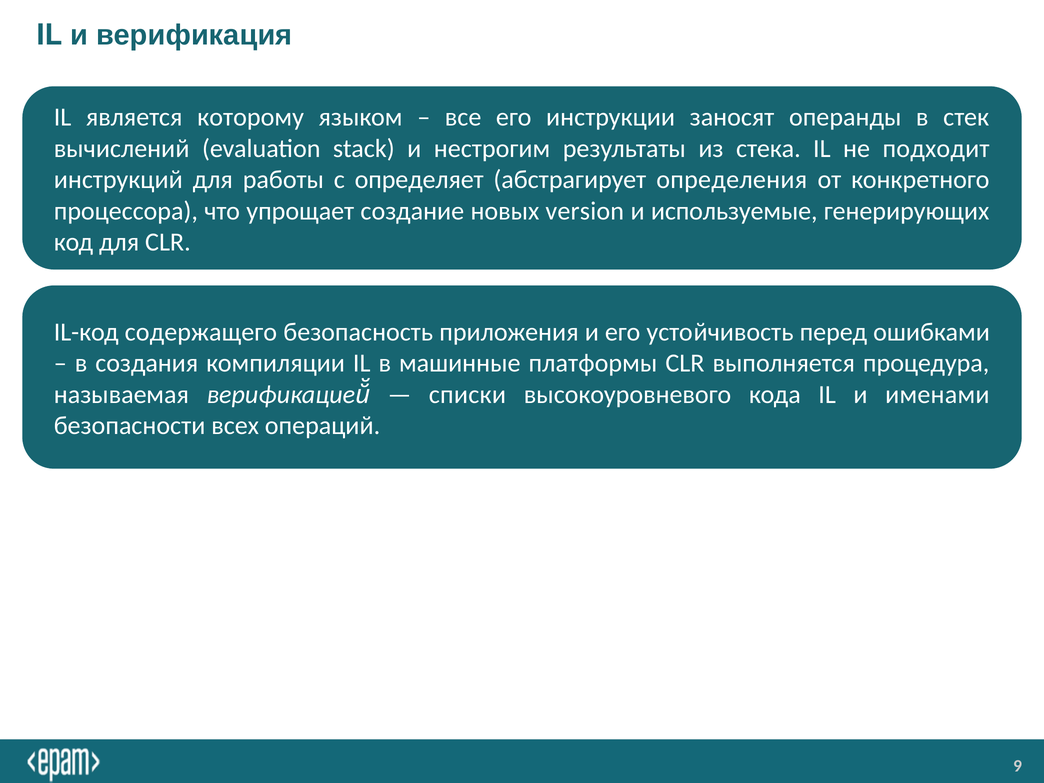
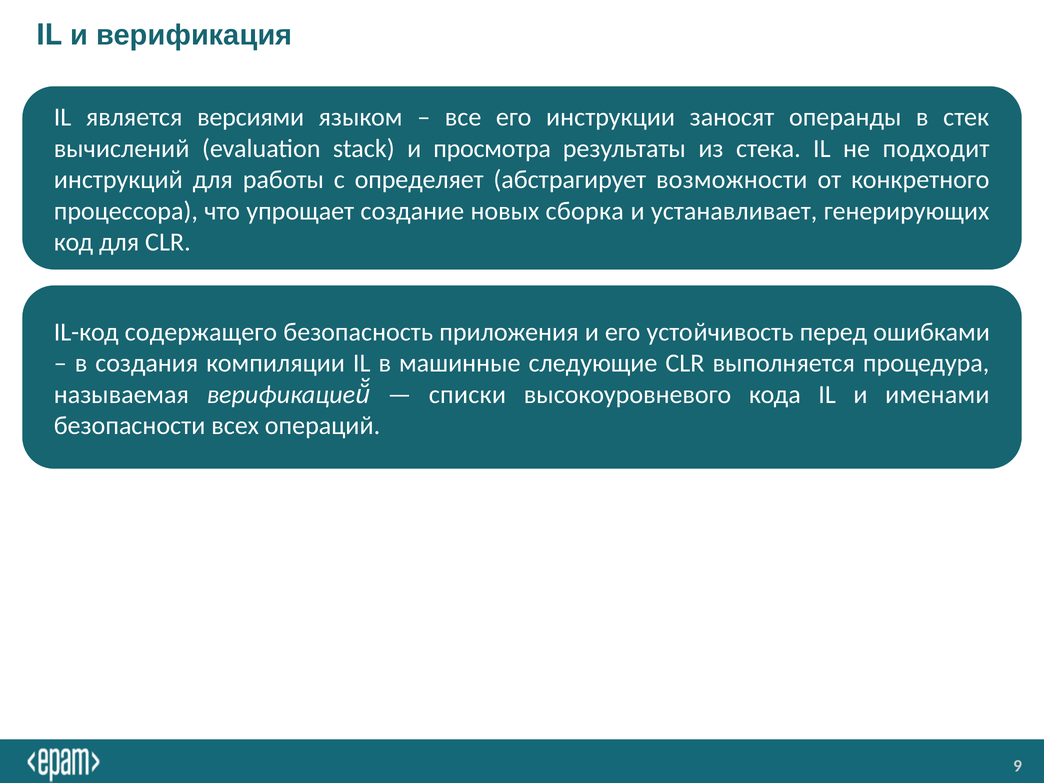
которому: которому -> версиями
нестрогим: нестрогим -> просмотра
определения: определения -> возможности
version: version -> сборка
используемые: используемые -> устанавливает
платформы: платформы -> следующие
